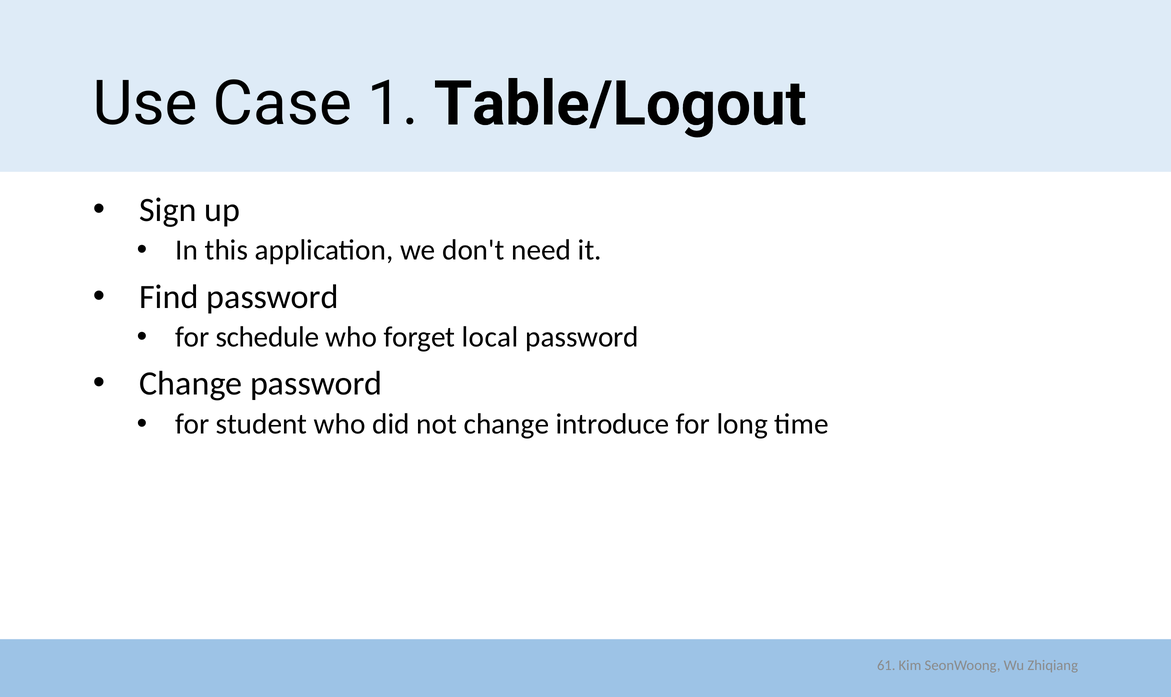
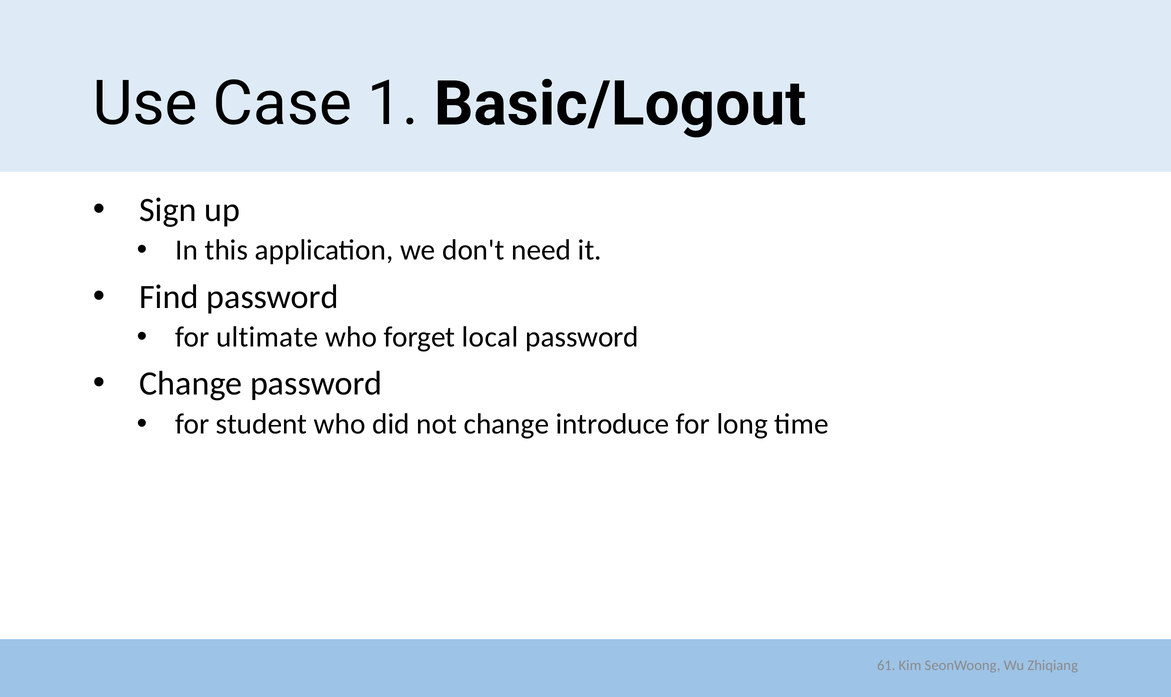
Table/Logout: Table/Logout -> Basic/Logout
schedule: schedule -> ultimate
